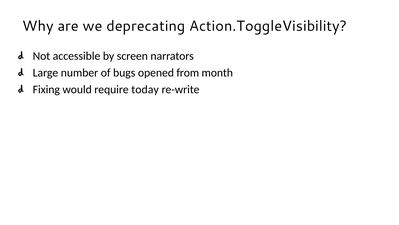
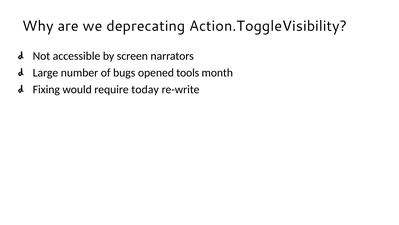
from: from -> tools
